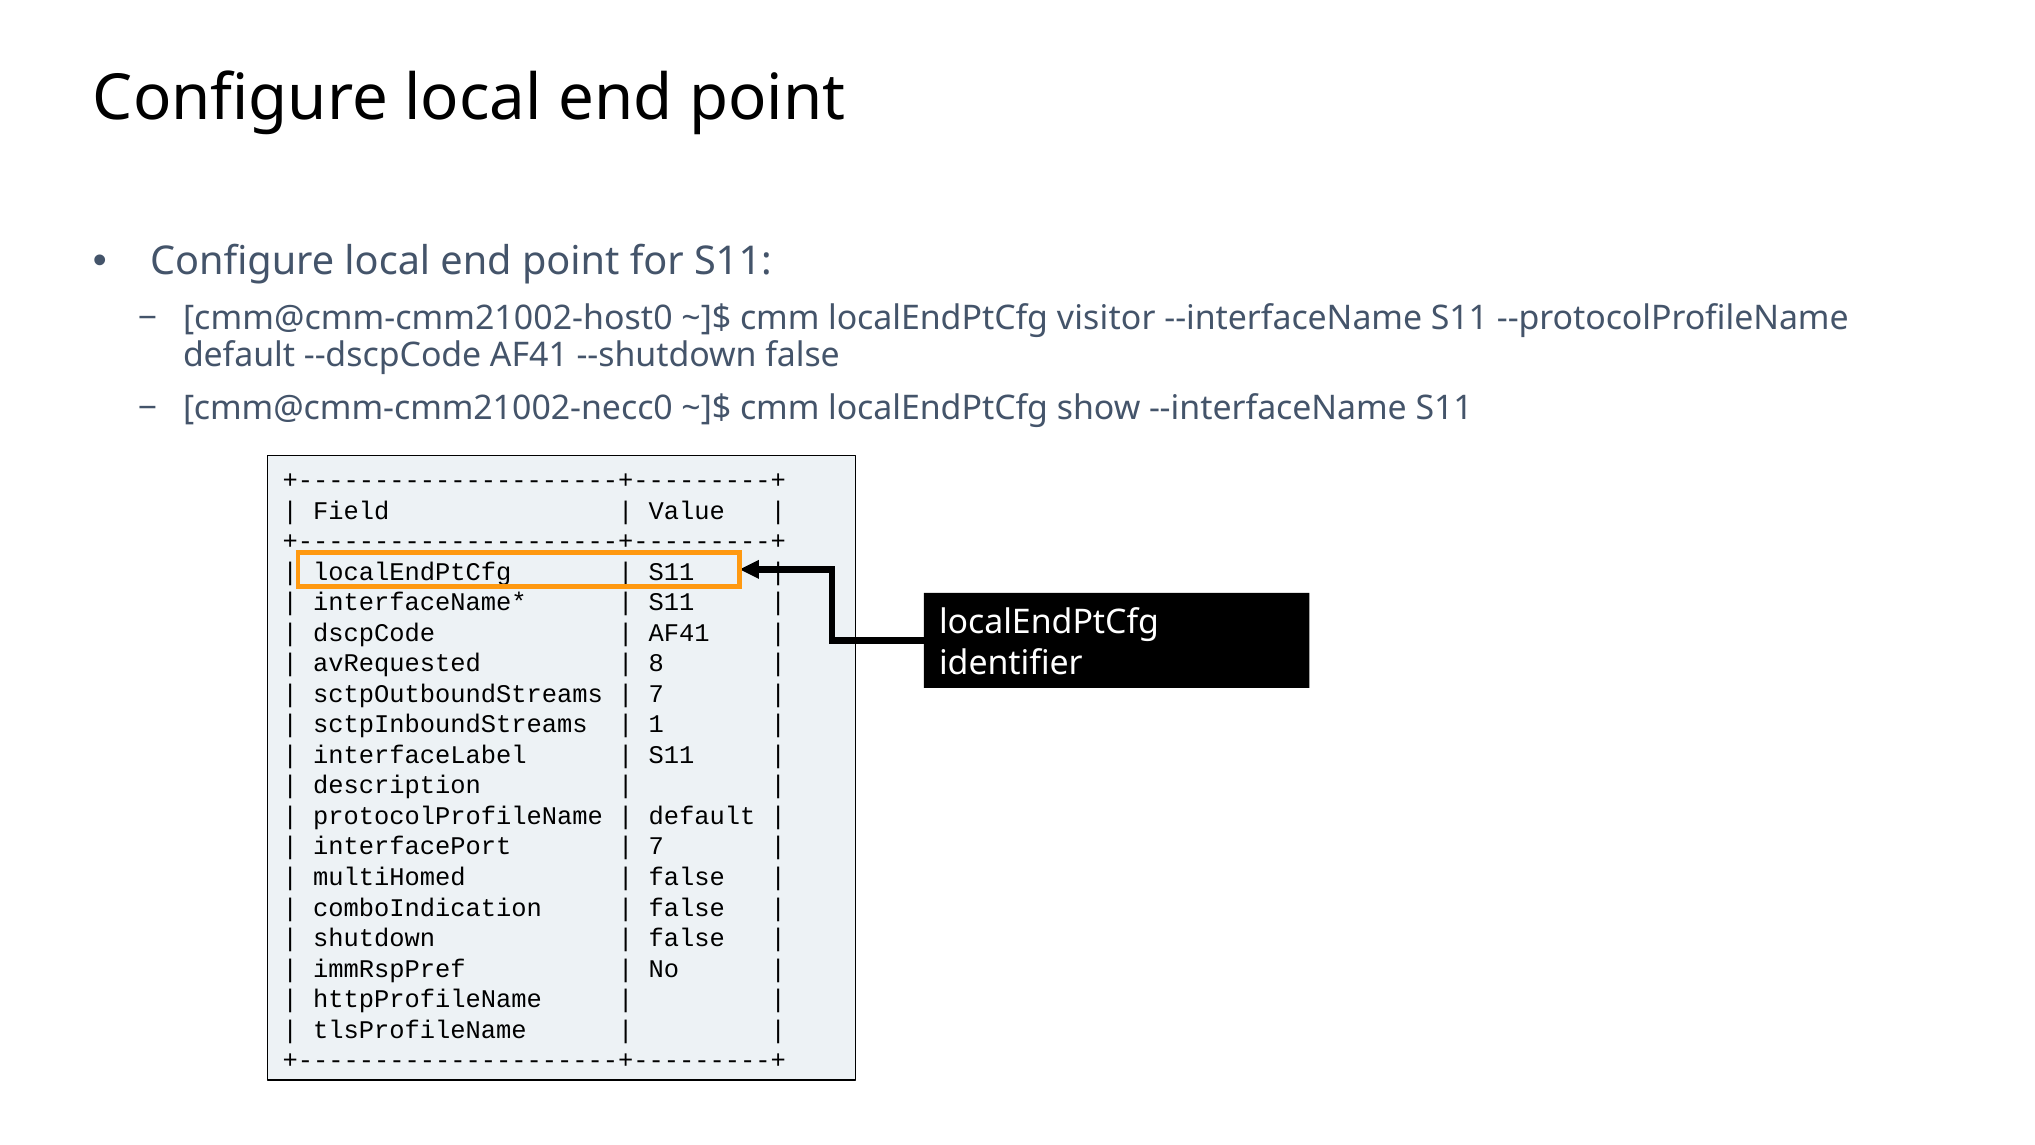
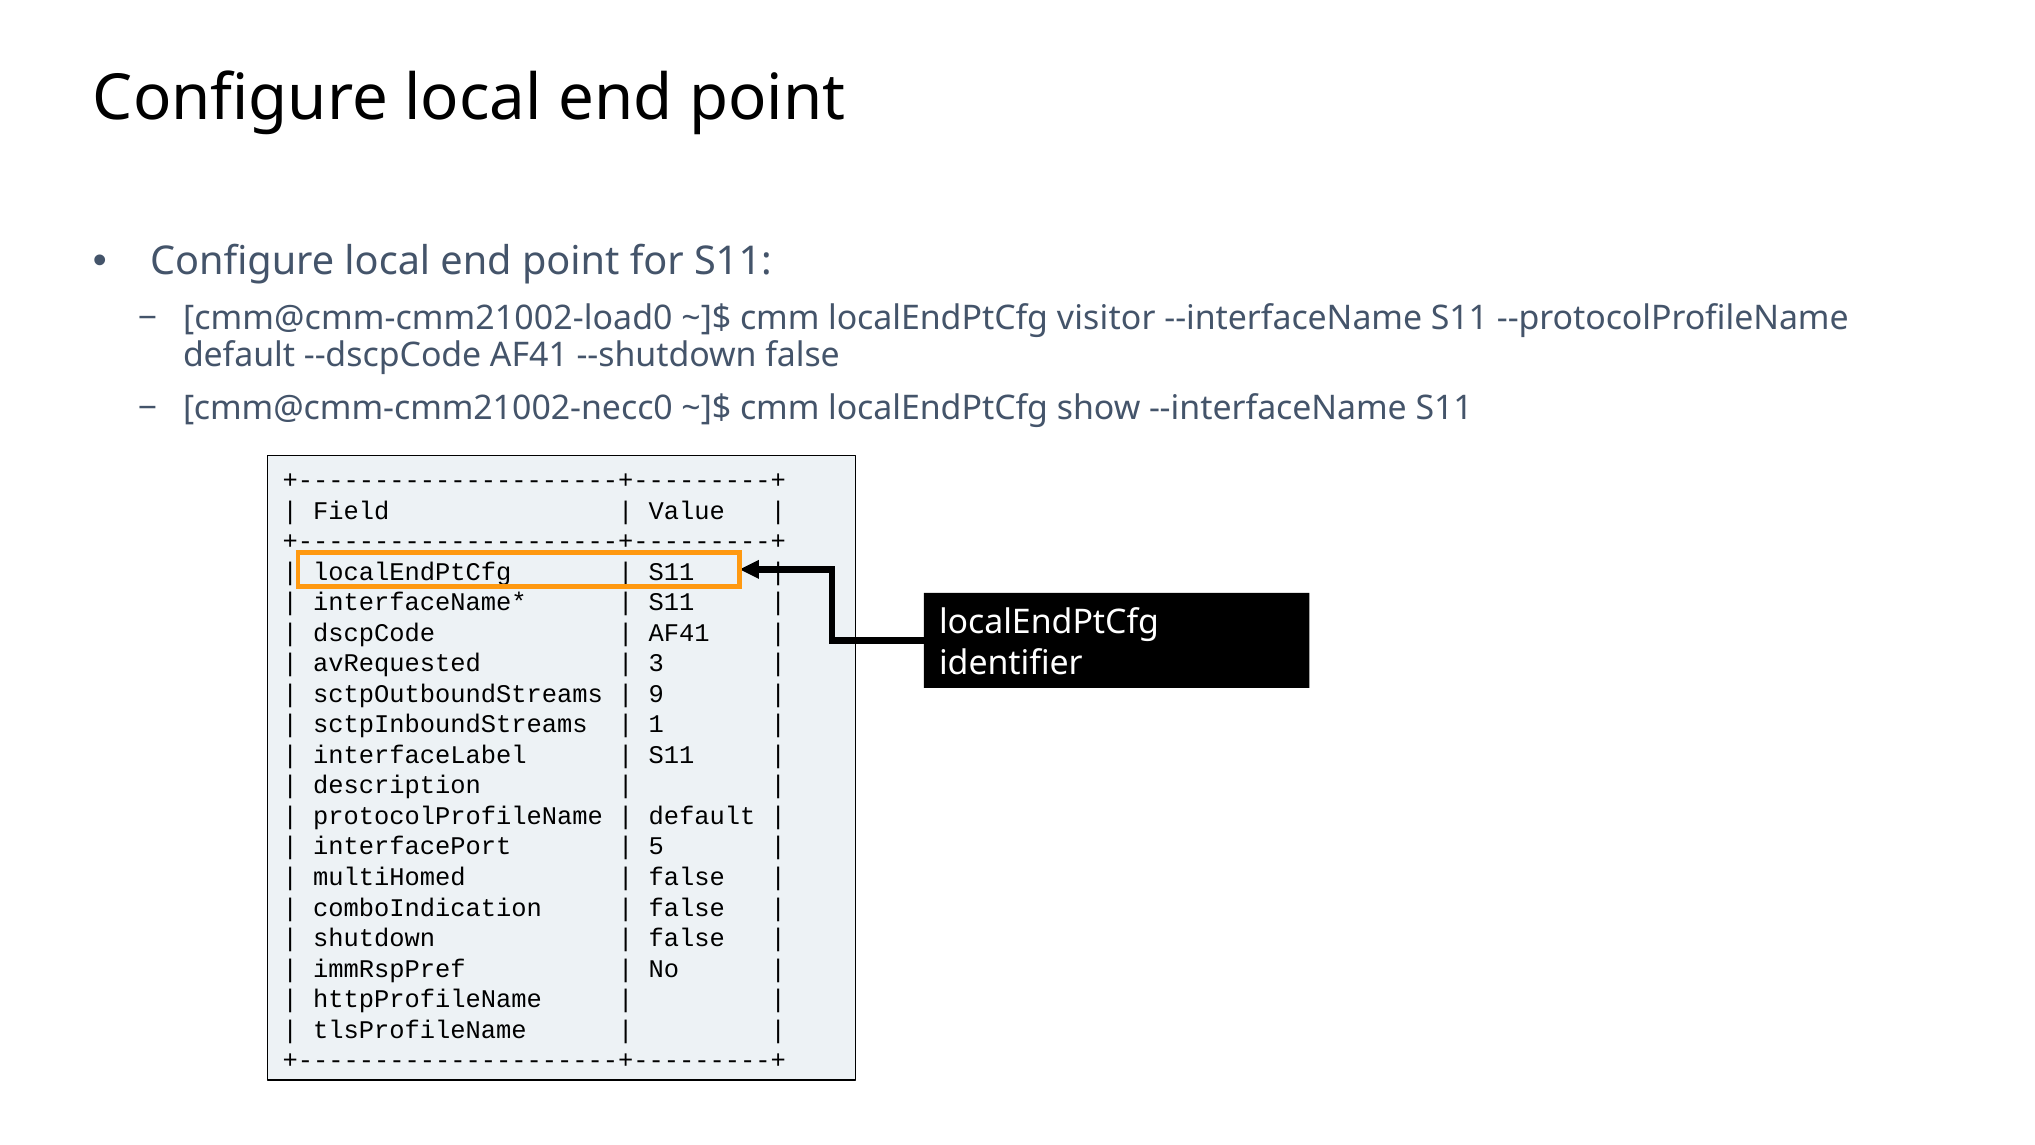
cmm@cmm-cmm21002-host0: cmm@cmm-cmm21002-host0 -> cmm@cmm-cmm21002-load0
8: 8 -> 3
7 at (656, 694): 7 -> 9
7 at (656, 846): 7 -> 5
